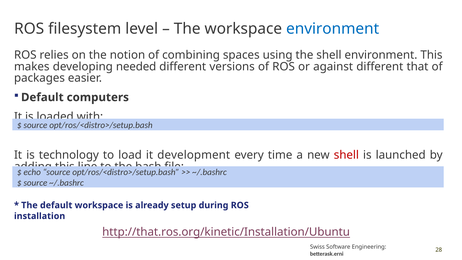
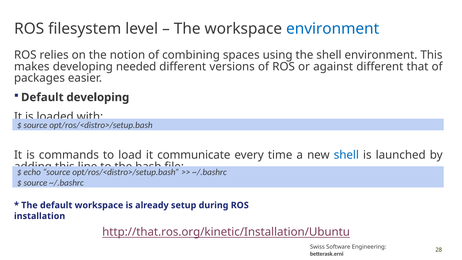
Default computers: computers -> developing
technology: technology -> commands
development: development -> communicate
shell at (346, 155) colour: red -> blue
